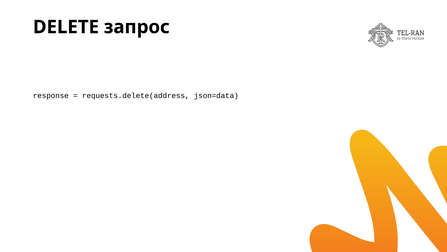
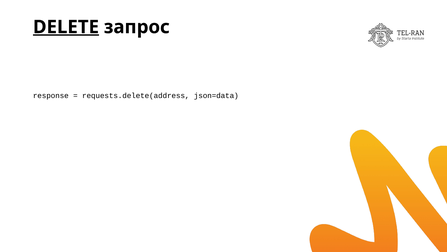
DELETE underline: none -> present
